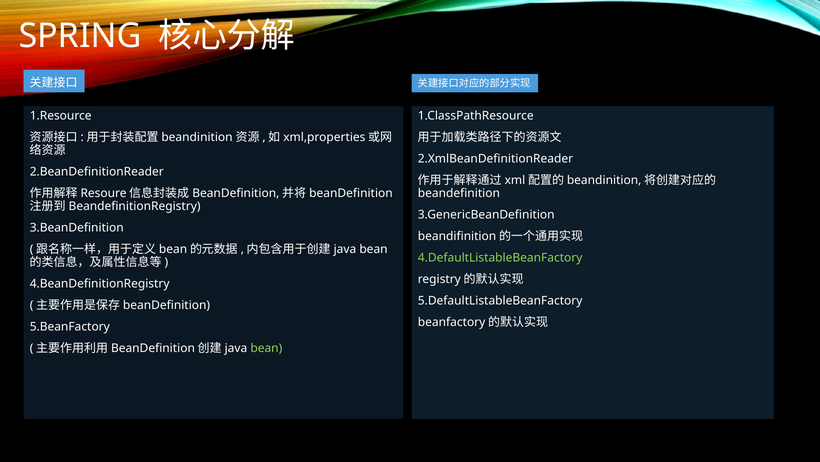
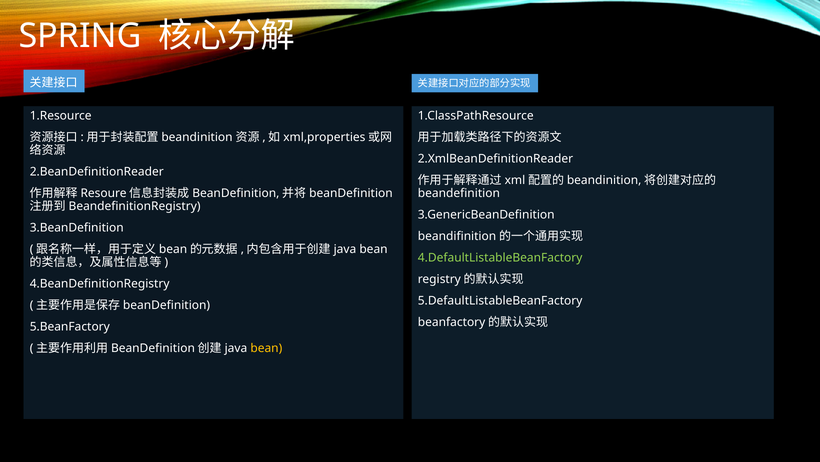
bean at (266, 348) colour: light green -> yellow
